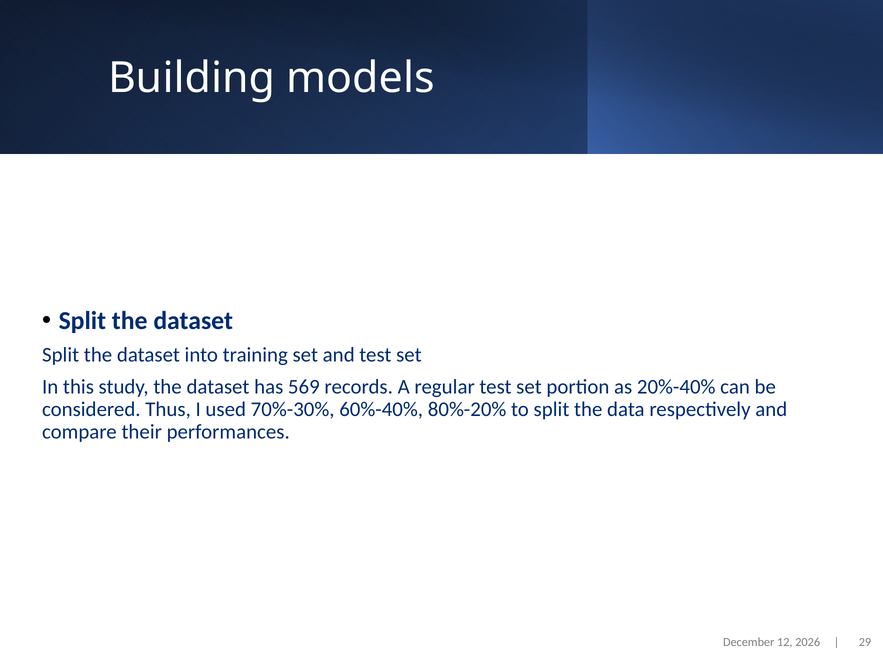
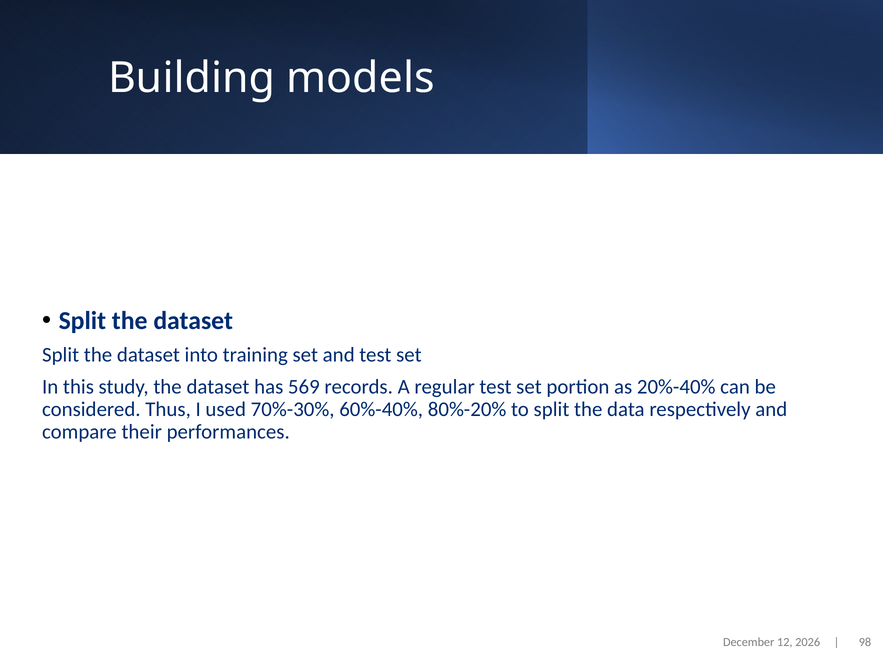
29: 29 -> 98
